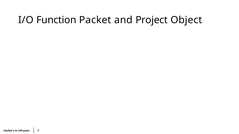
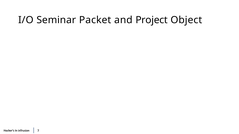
Function: Function -> Seminar
